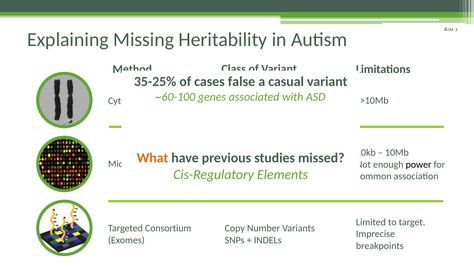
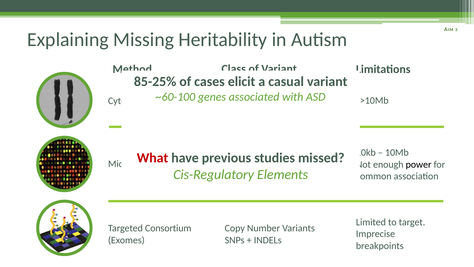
35-25%: 35-25% -> 85-25%
false: false -> elicit
What colour: orange -> red
